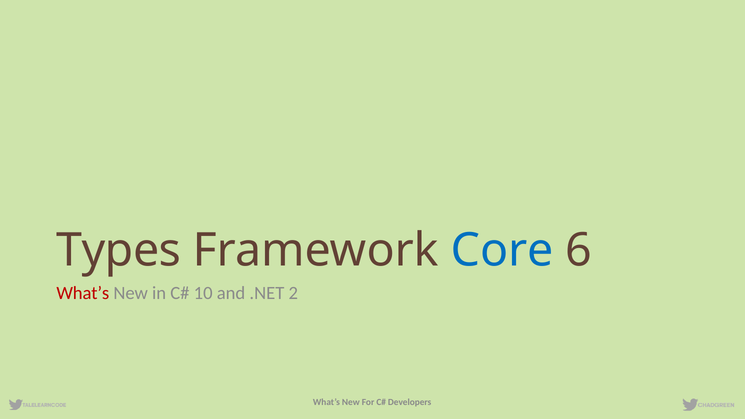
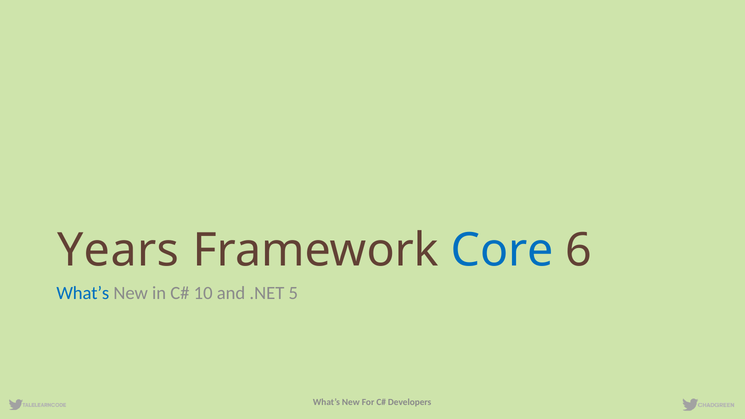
Types: Types -> Years
What’s at (83, 293) colour: red -> blue
2: 2 -> 5
